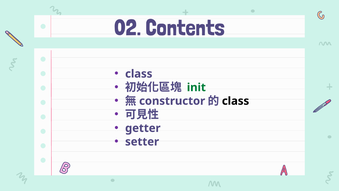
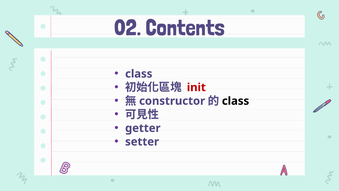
init colour: green -> red
